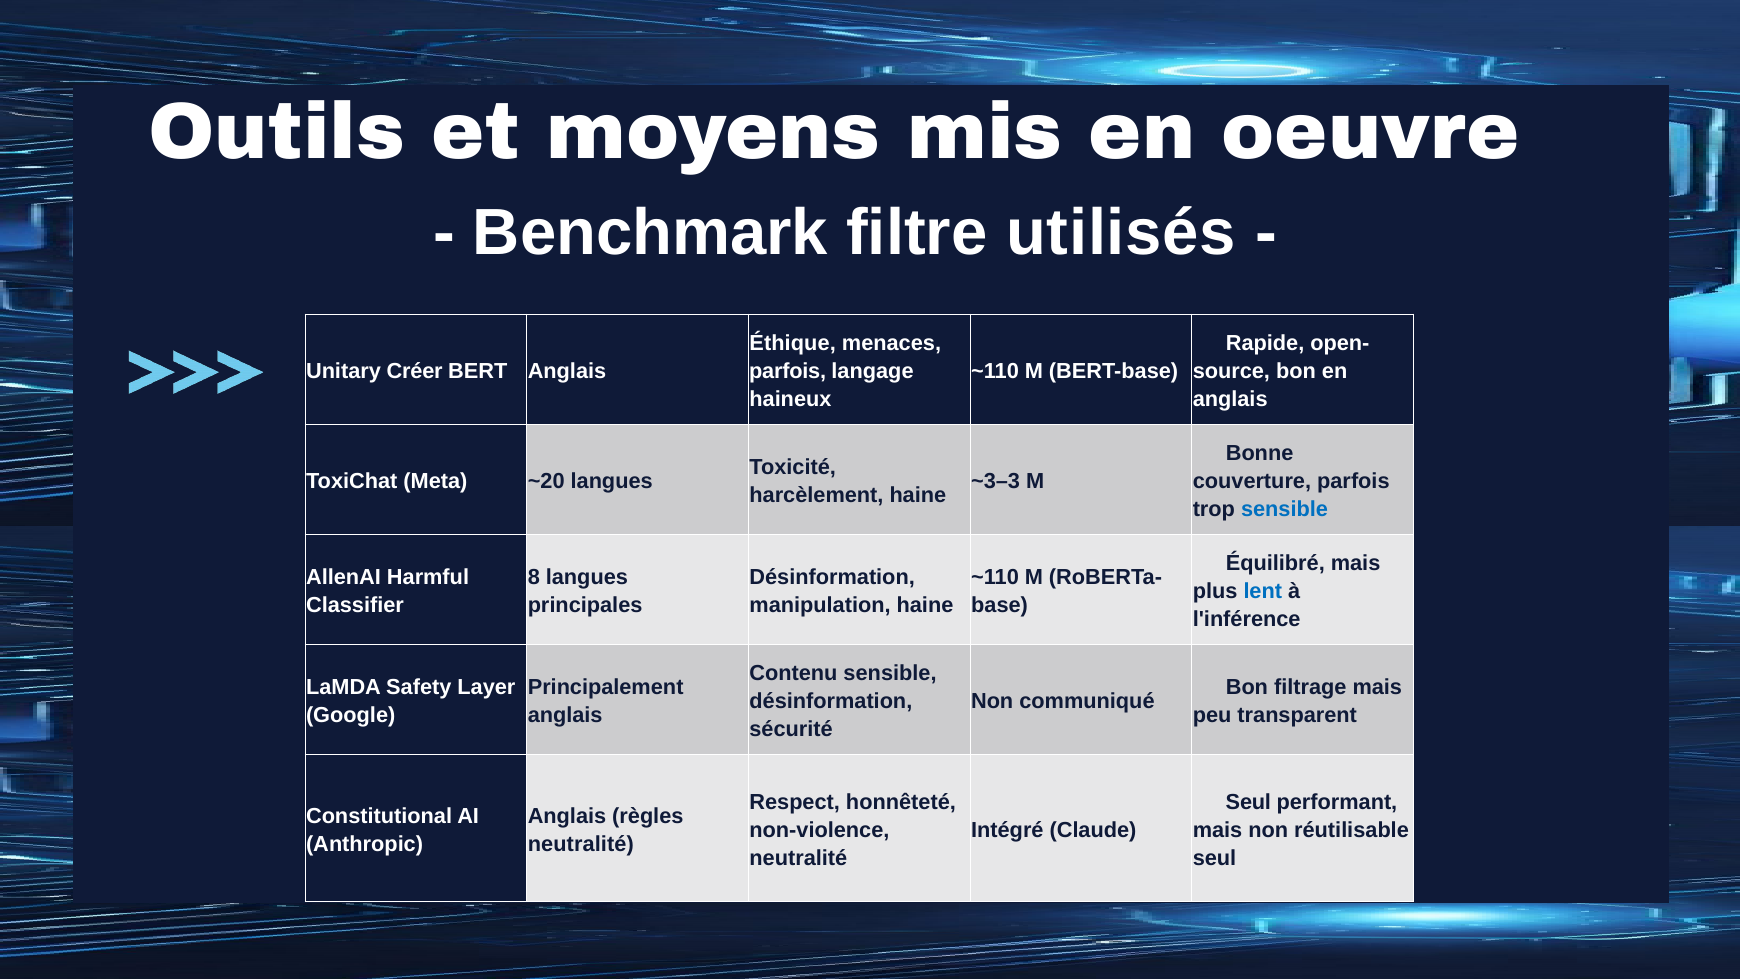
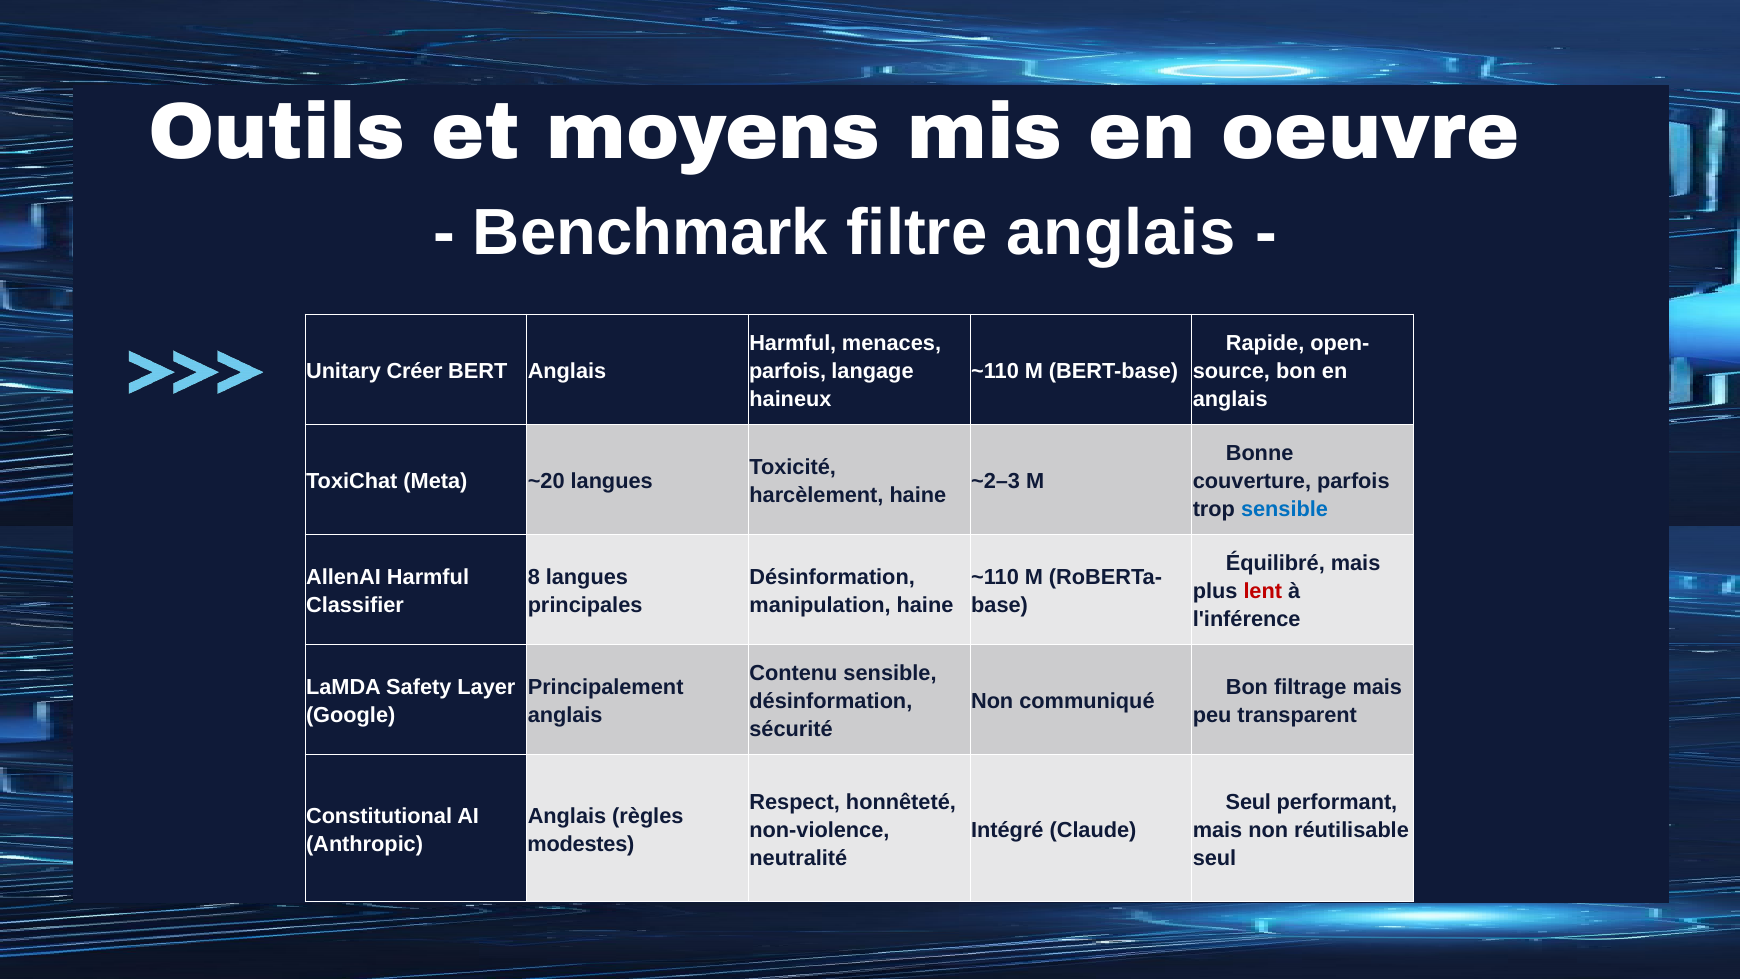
filtre utilisés: utilisés -> anglais
Éthique at (793, 343): Éthique -> Harmful
~3–3: ~3–3 -> ~2–3
lent colour: blue -> red
neutralité at (581, 844): neutralité -> modestes
